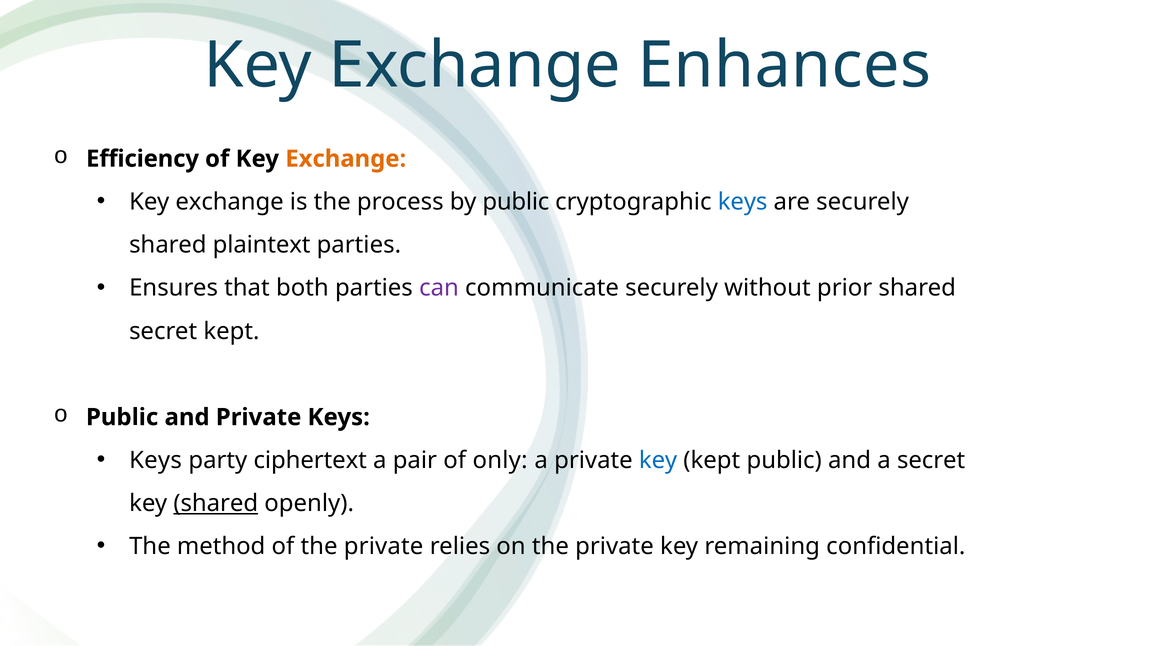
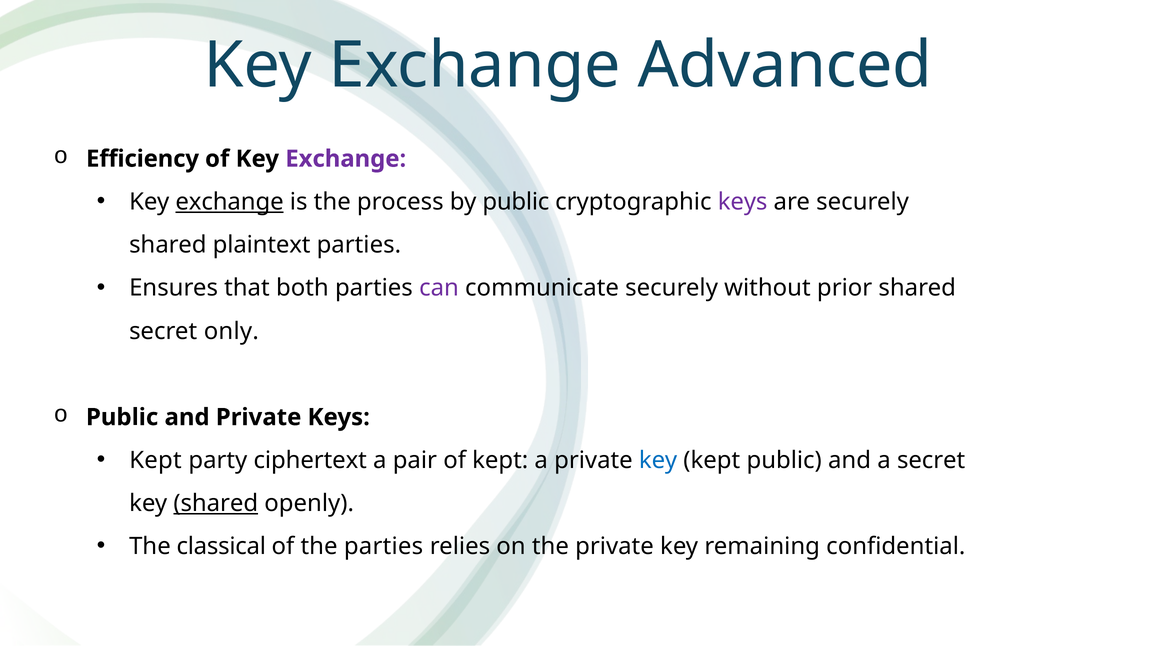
Enhances: Enhances -> Advanced
Exchange at (346, 159) colour: orange -> purple
exchange at (230, 202) underline: none -> present
keys at (743, 202) colour: blue -> purple
secret kept: kept -> only
Keys at (155, 461): Keys -> Kept
of only: only -> kept
method: method -> classical
of the private: private -> parties
